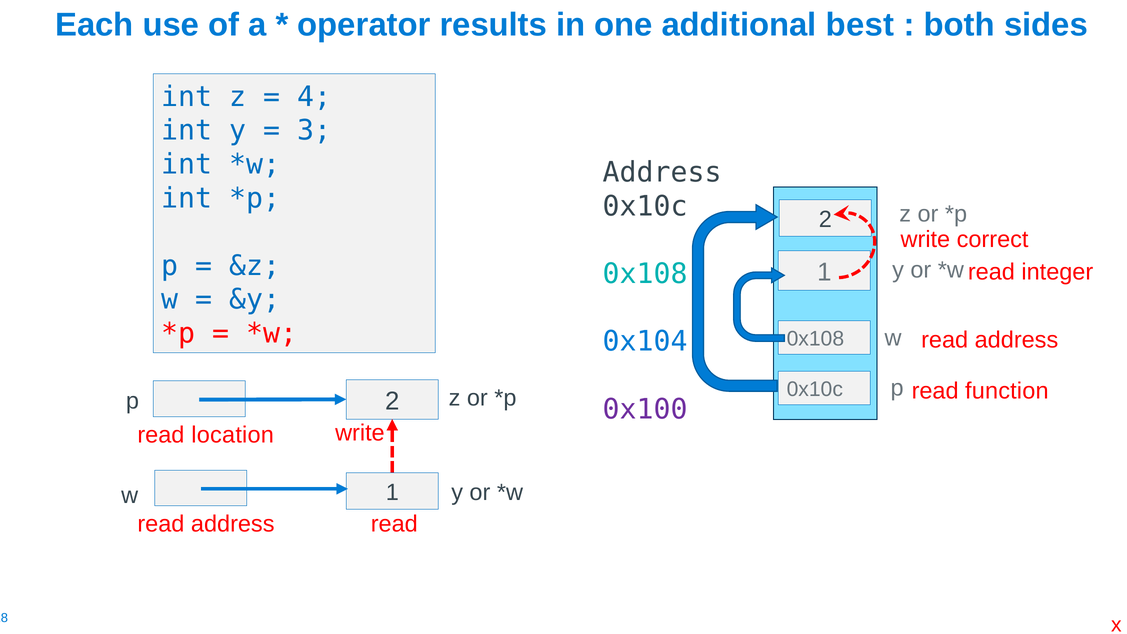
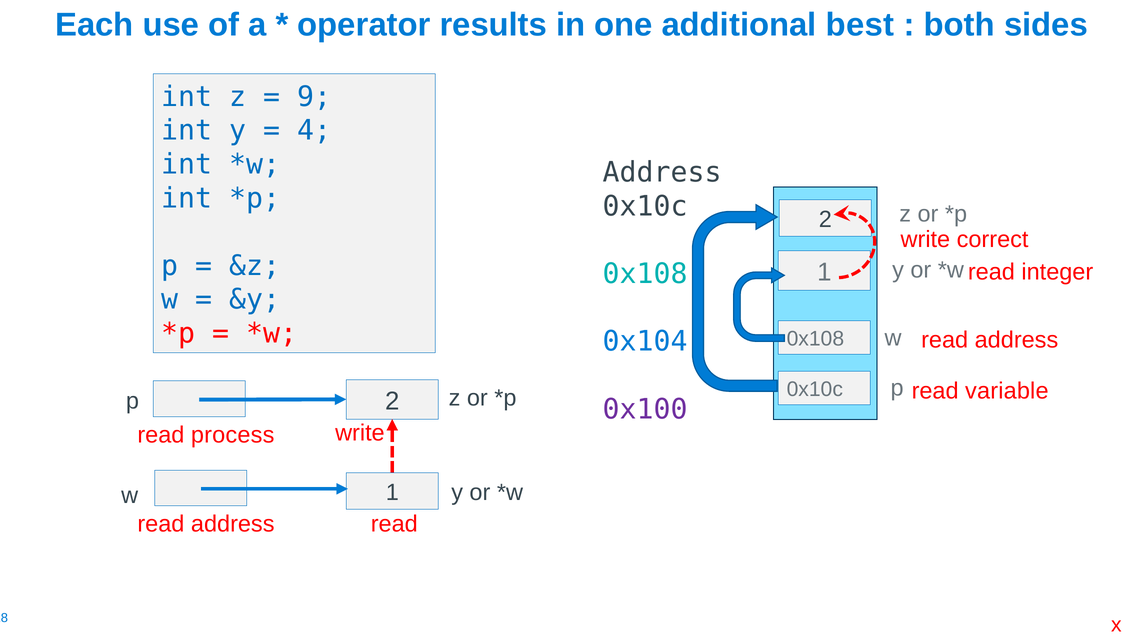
4: 4 -> 9
3: 3 -> 4
function: function -> variable
location: location -> process
